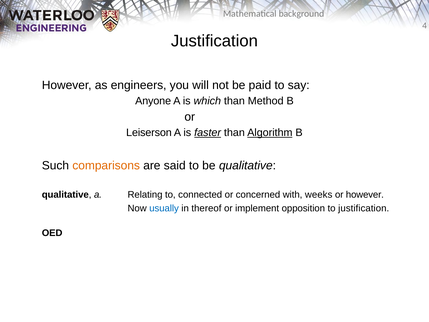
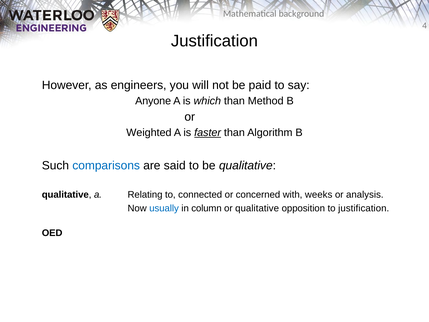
Leiserson: Leiserson -> Weighted
Algorithm underline: present -> none
comparisons colour: orange -> blue
or however: however -> analysis
thereof: thereof -> column
or implement: implement -> qualitative
